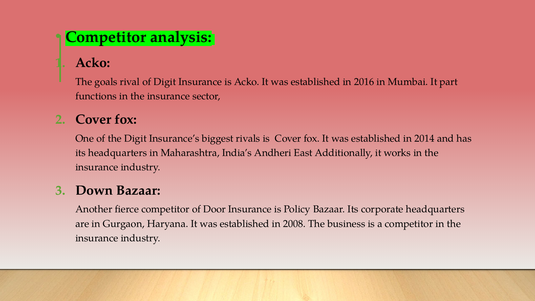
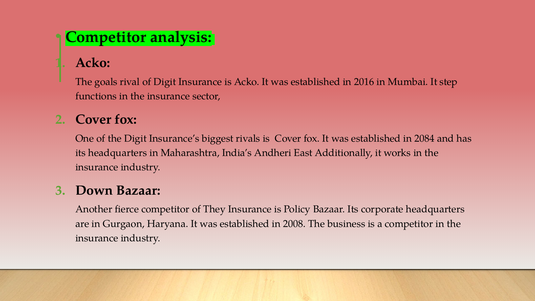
part: part -> step
2014: 2014 -> 2084
Door: Door -> They
